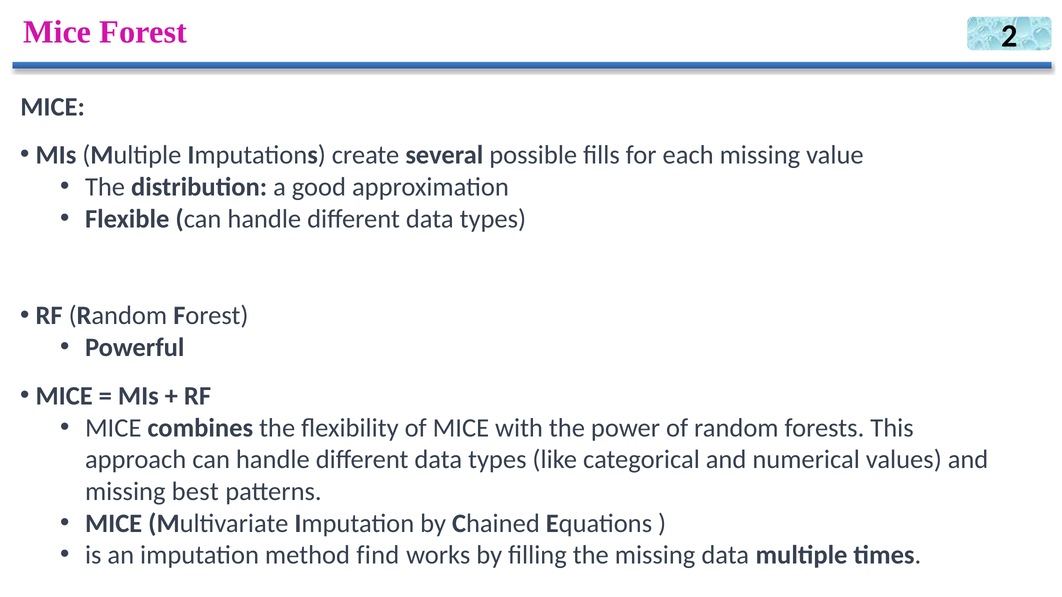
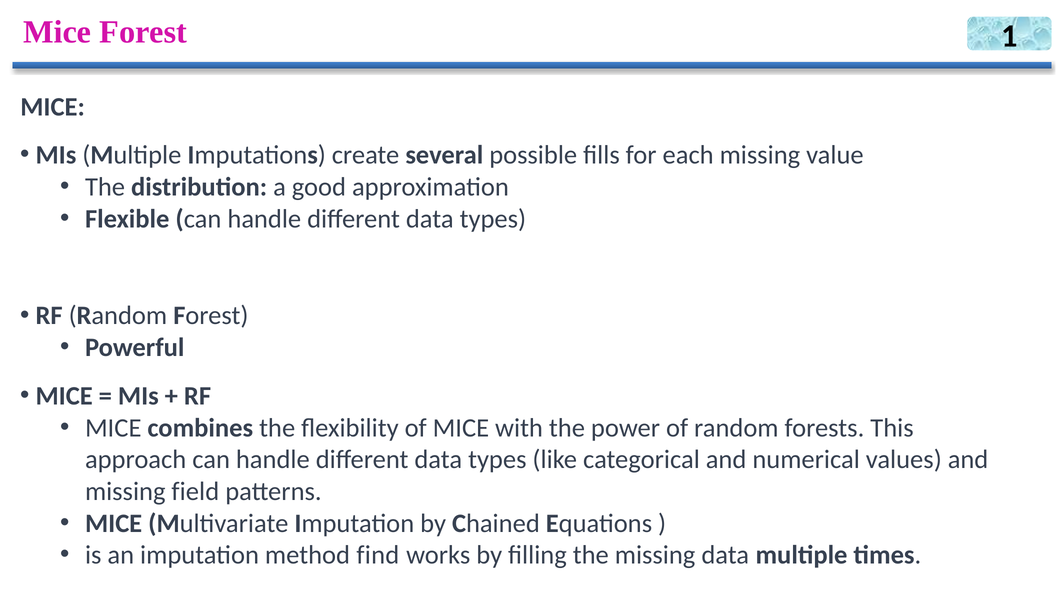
2: 2 -> 1
best: best -> field
